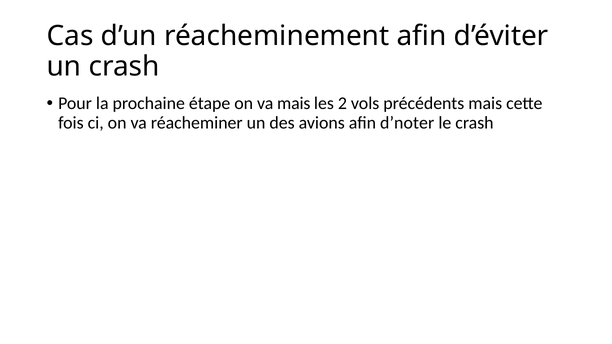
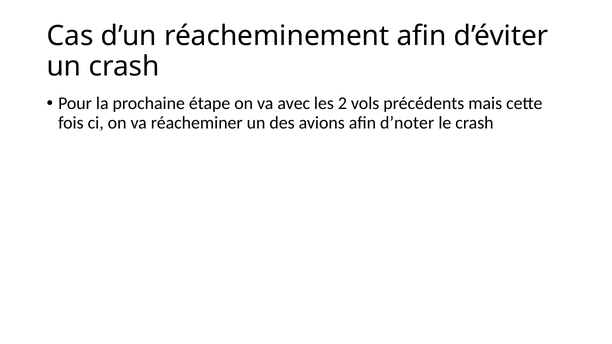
va mais: mais -> avec
